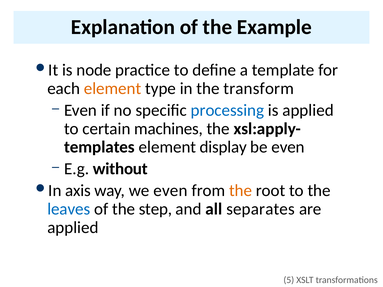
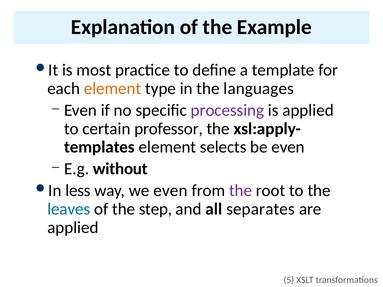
node: node -> most
transform: transform -> languages
processing colour: blue -> purple
machines: machines -> professor
display: display -> selects
axis: axis -> less
the at (241, 191) colour: orange -> purple
